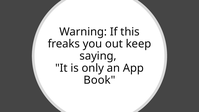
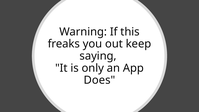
Book: Book -> Does
